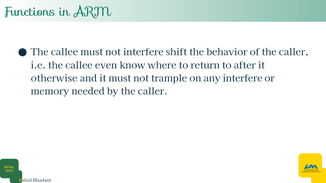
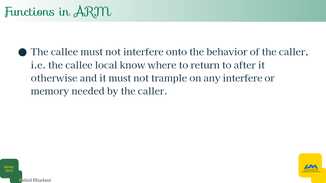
shift: shift -> onto
even: even -> local
